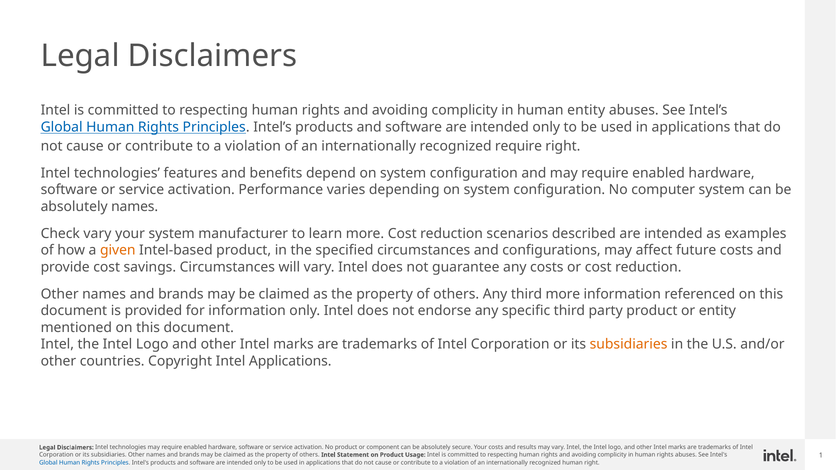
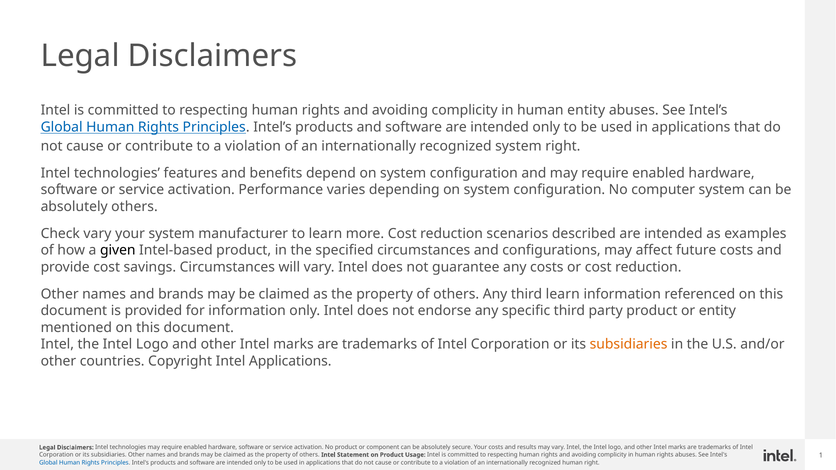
recognized require: require -> system
absolutely names: names -> others
given colour: orange -> black
third more: more -> learn
